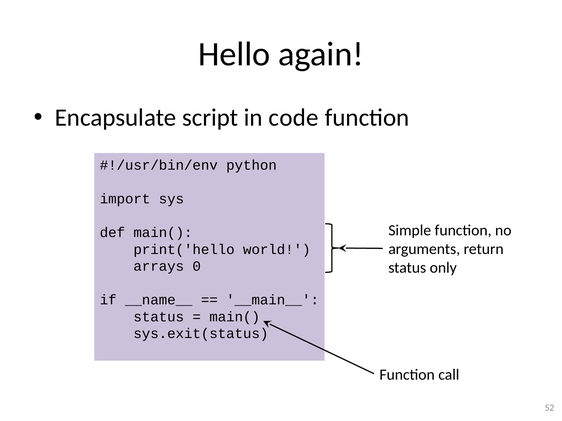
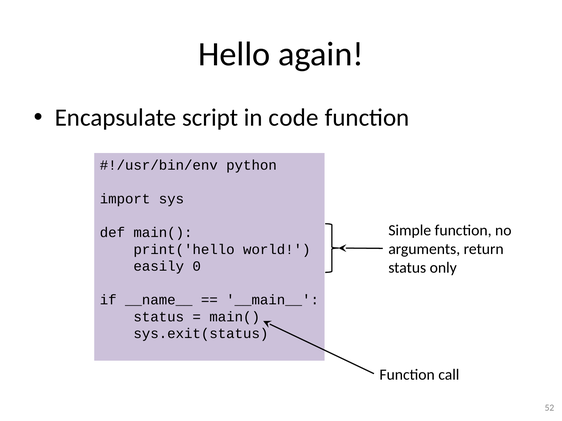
arrays: arrays -> easily
